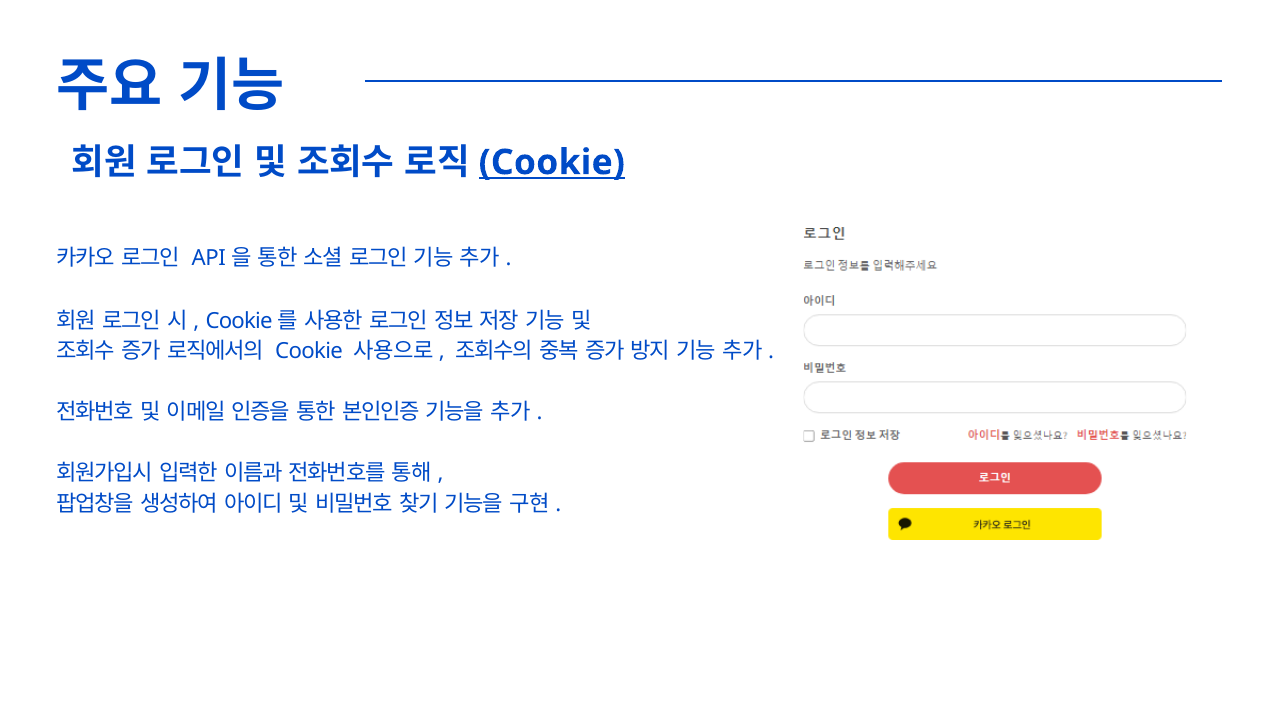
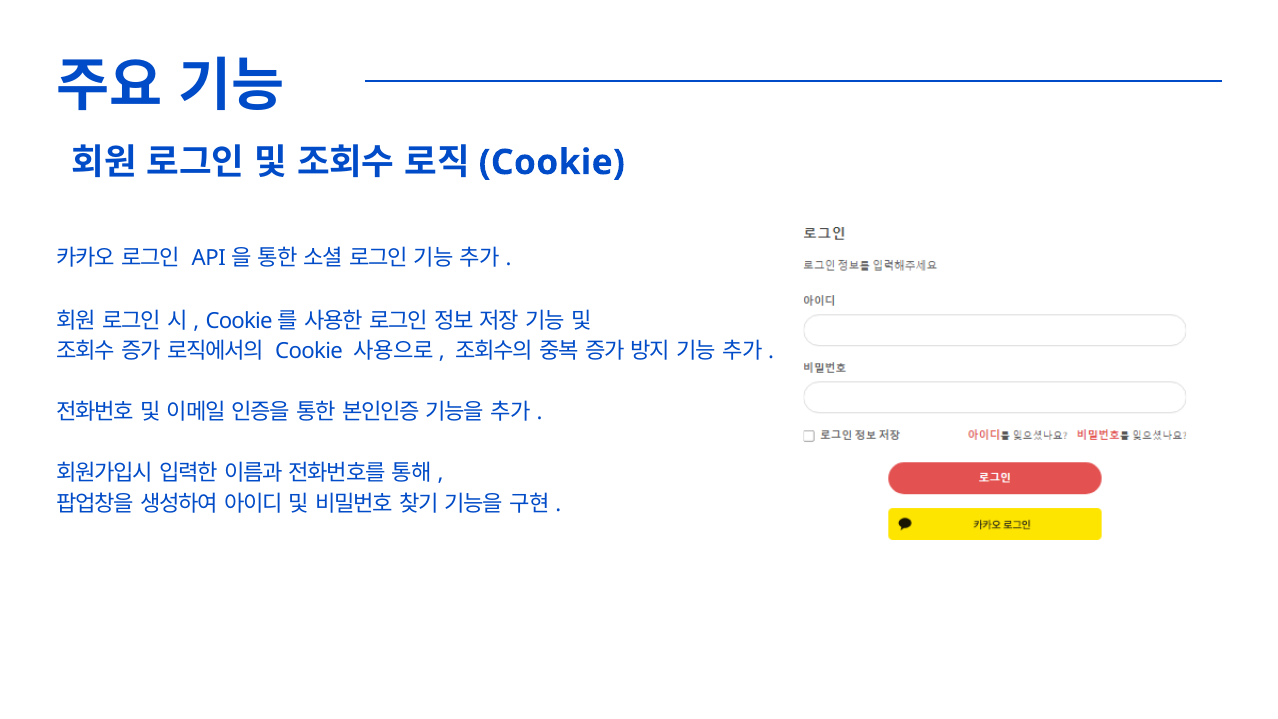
Cookie at (552, 162) underline: present -> none
